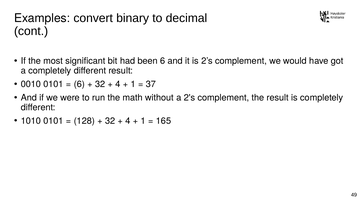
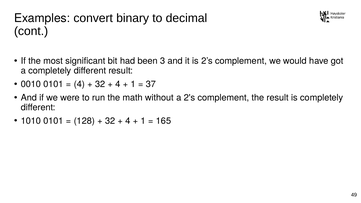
been 6: 6 -> 3
6 at (79, 84): 6 -> 4
